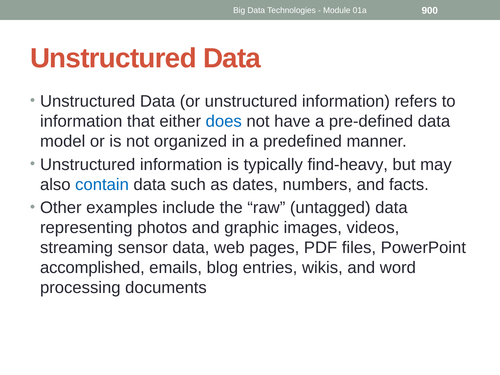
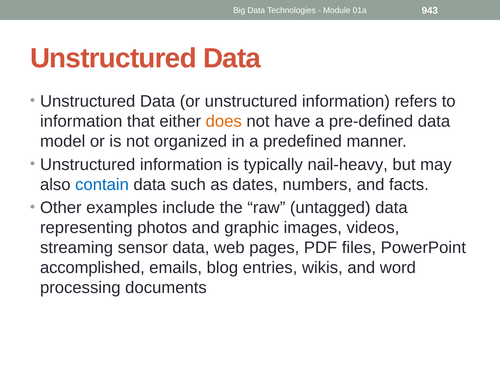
900: 900 -> 943
does colour: blue -> orange
find-heavy: find-heavy -> nail-heavy
